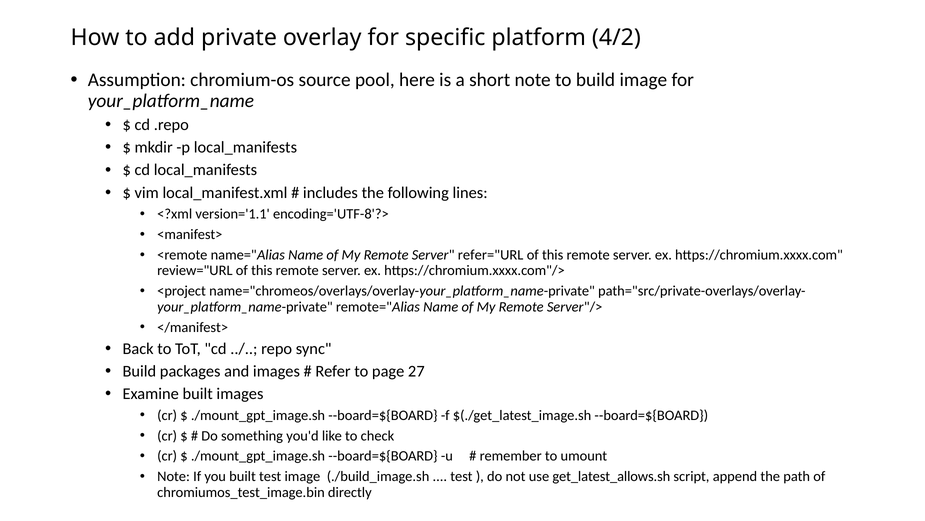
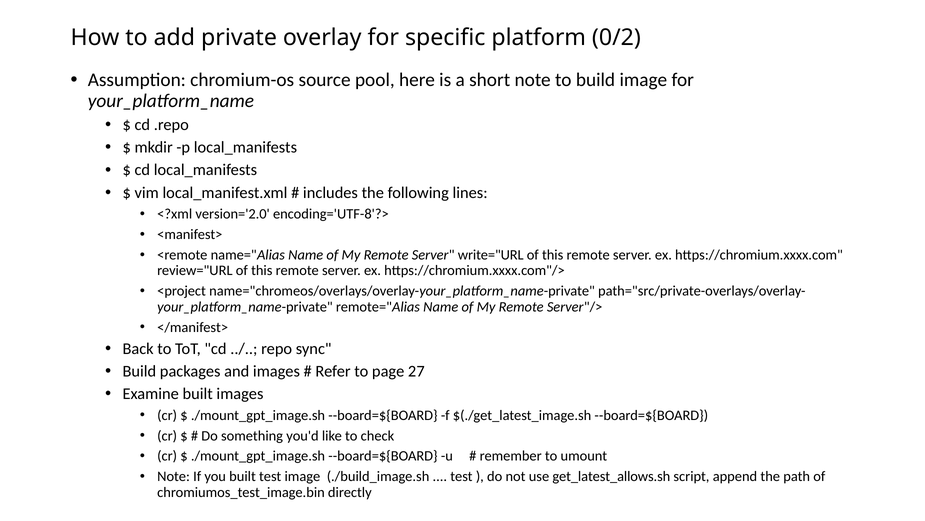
4/2: 4/2 -> 0/2
version='1.1: version='1.1 -> version='2.0
refer="URL: refer="URL -> write="URL
